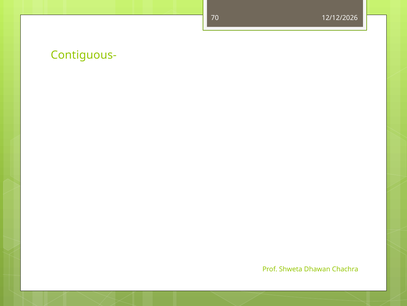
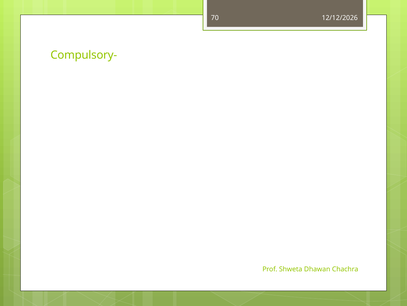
Contiguous-: Contiguous- -> Compulsory-
